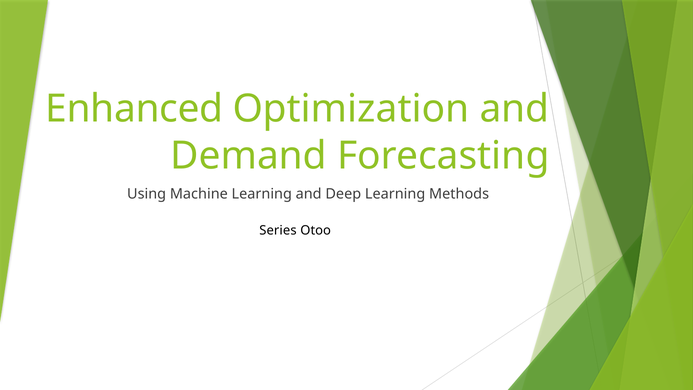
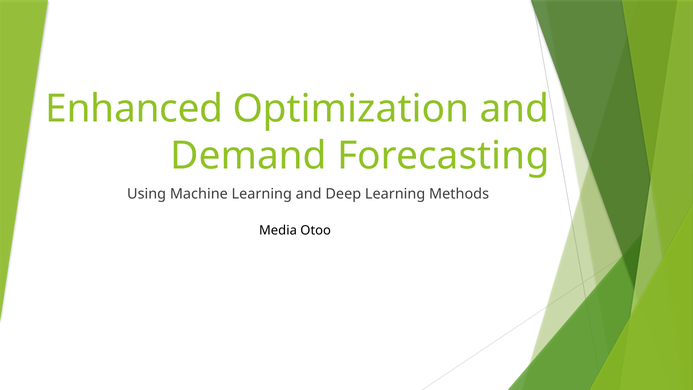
Series: Series -> Media
